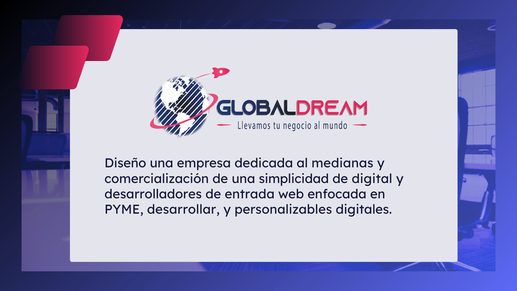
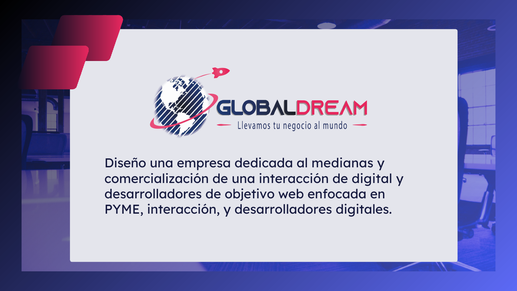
una simplicidad: simplicidad -> interacción
entrada: entrada -> objetivo
PYME desarrollar: desarrollar -> interacción
personalizables at (283, 209): personalizables -> desarrolladores
